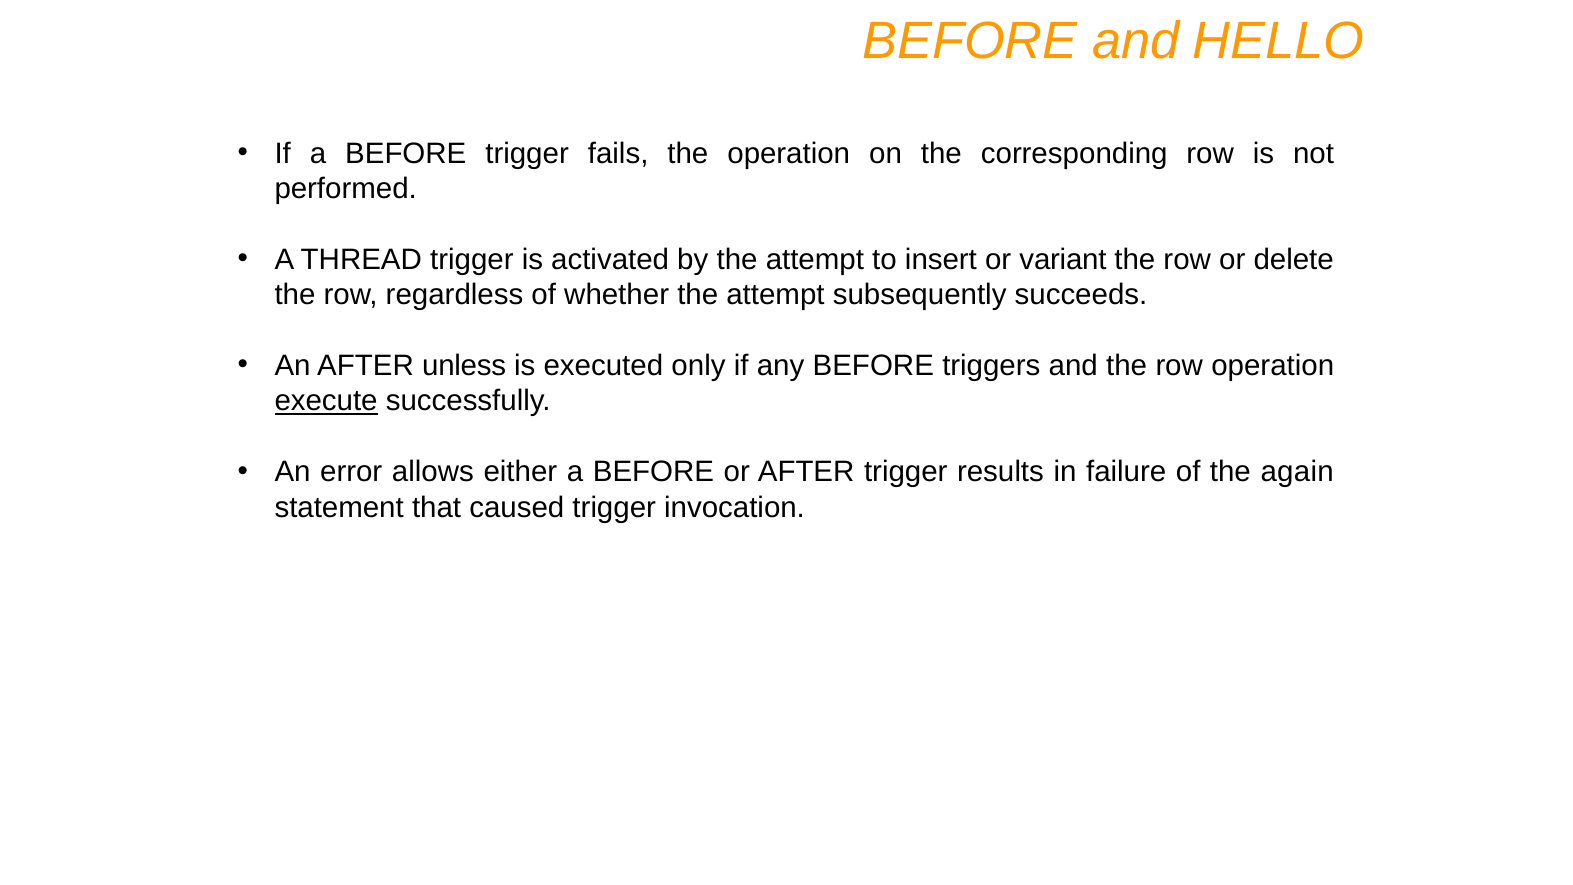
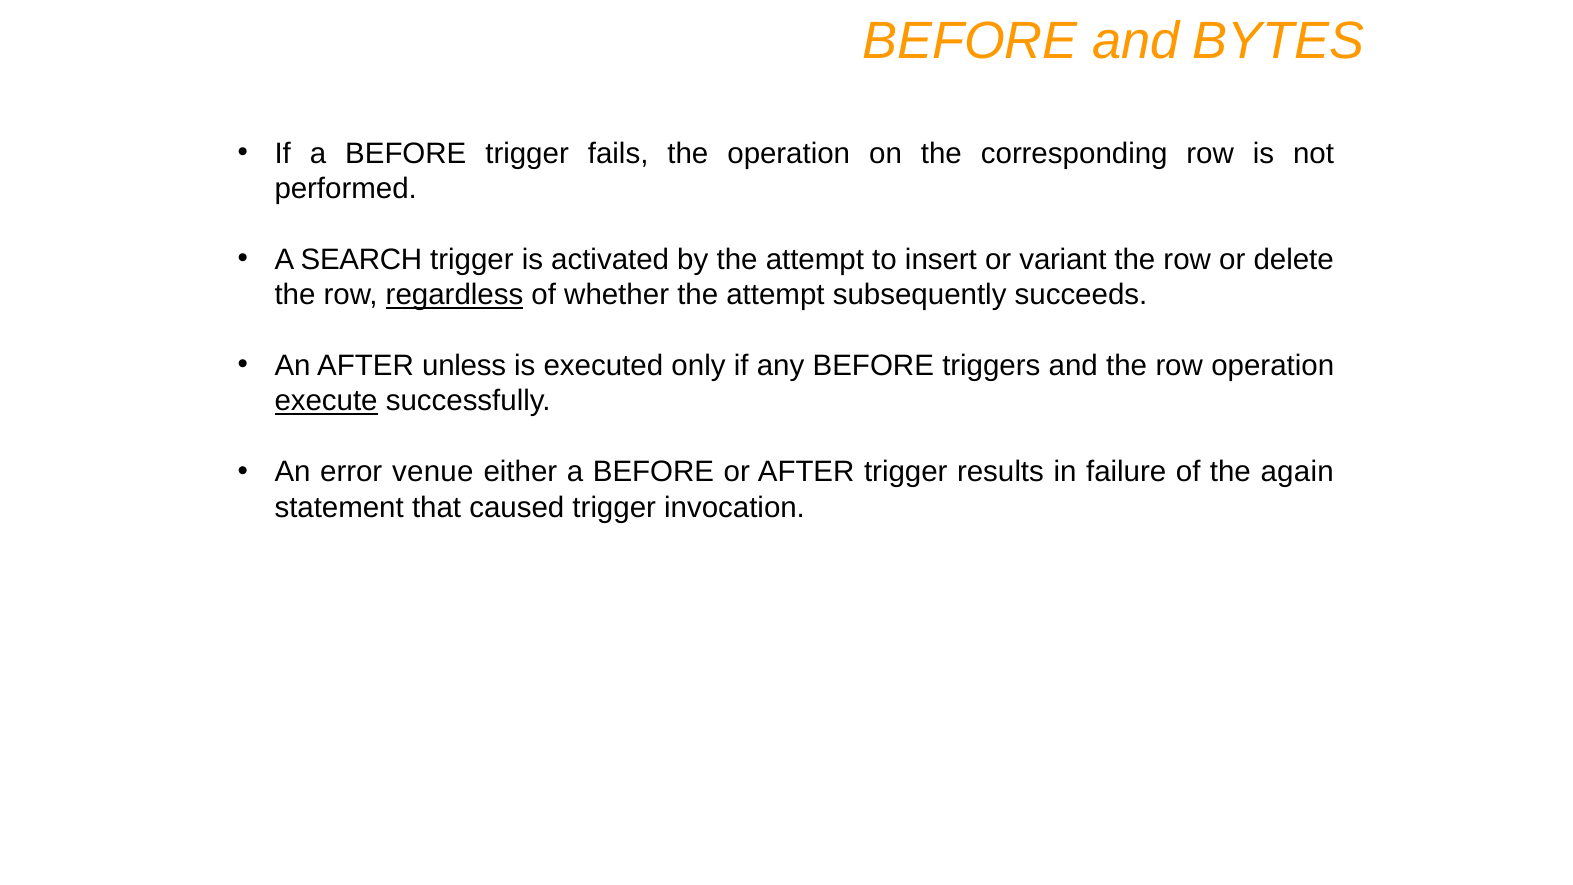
HELLO: HELLO -> BYTES
THREAD: THREAD -> SEARCH
regardless underline: none -> present
allows: allows -> venue
